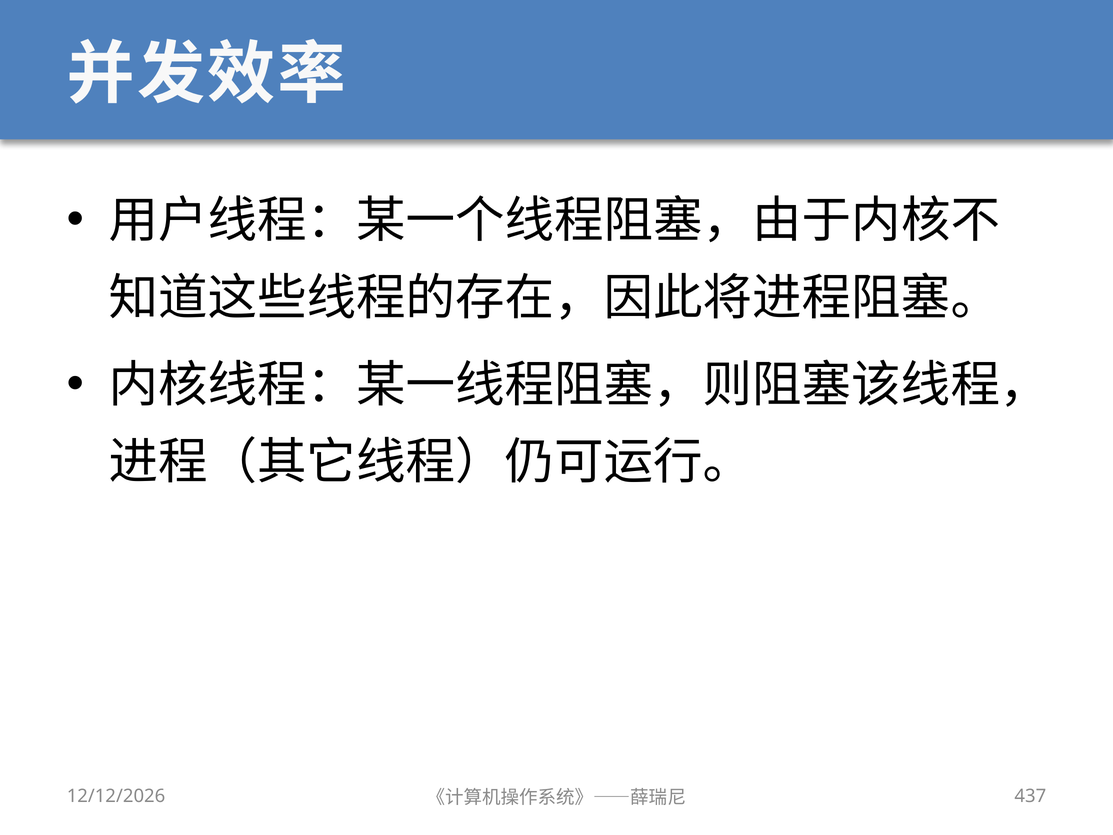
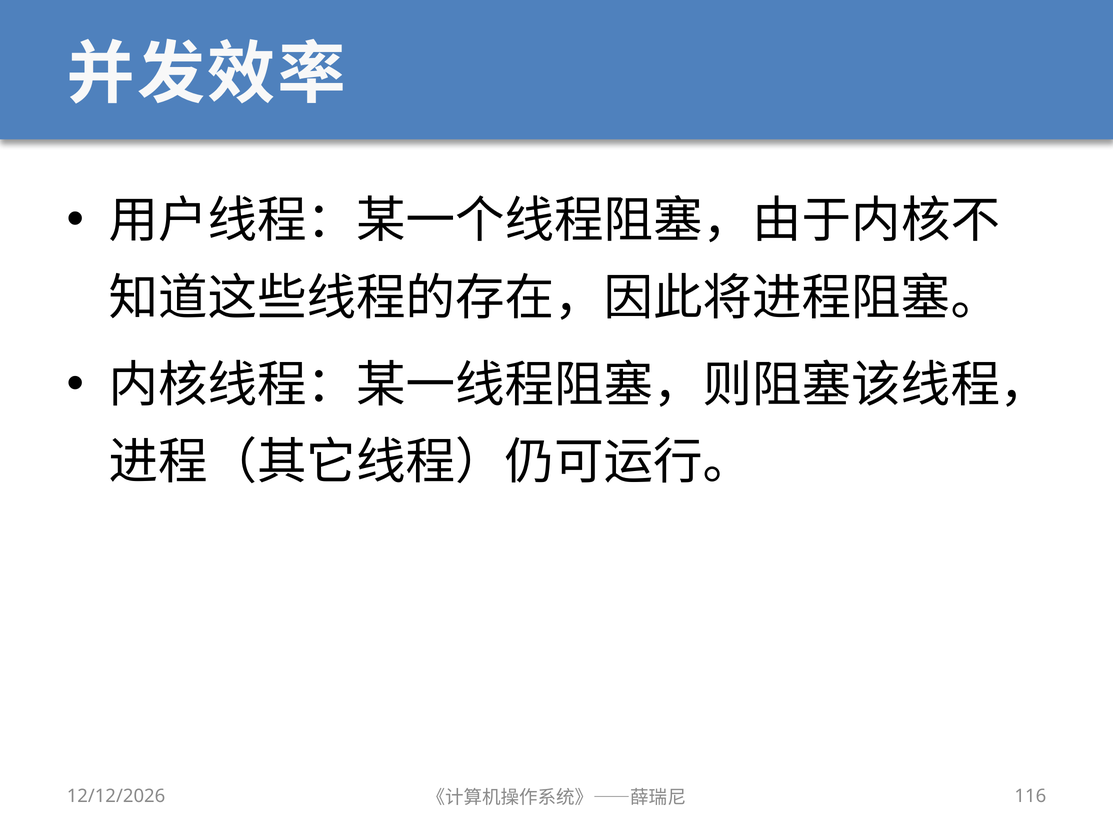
437: 437 -> 116
